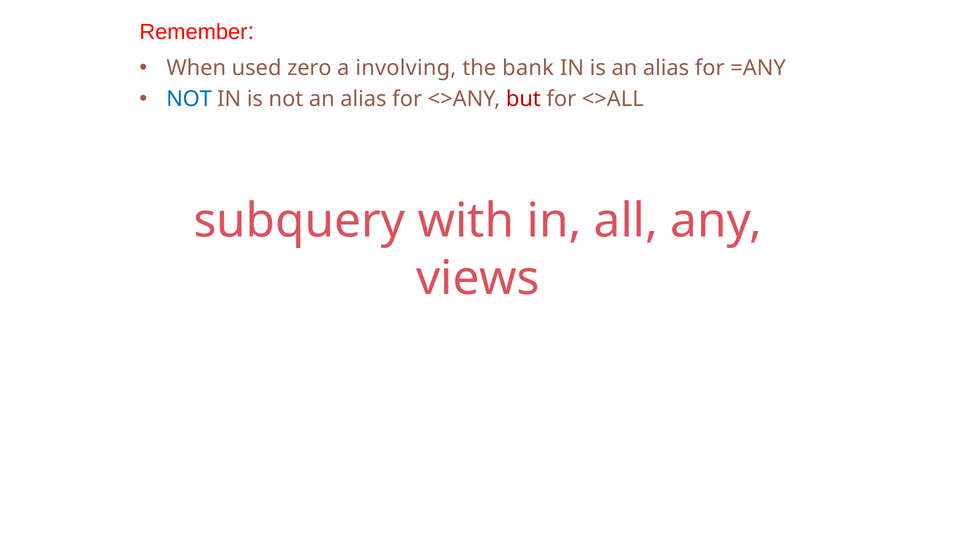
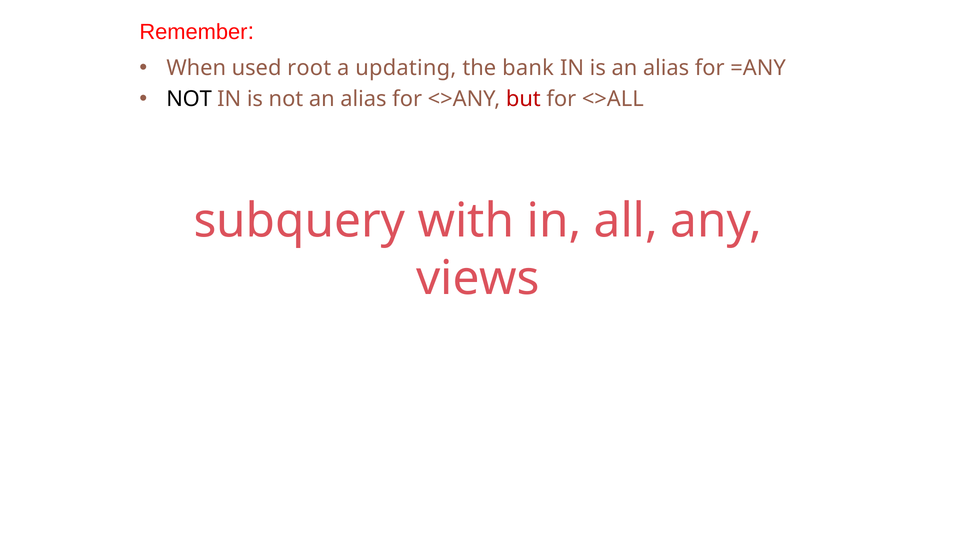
zero: zero -> root
involving: involving -> updating
NOT at (189, 99) colour: blue -> black
